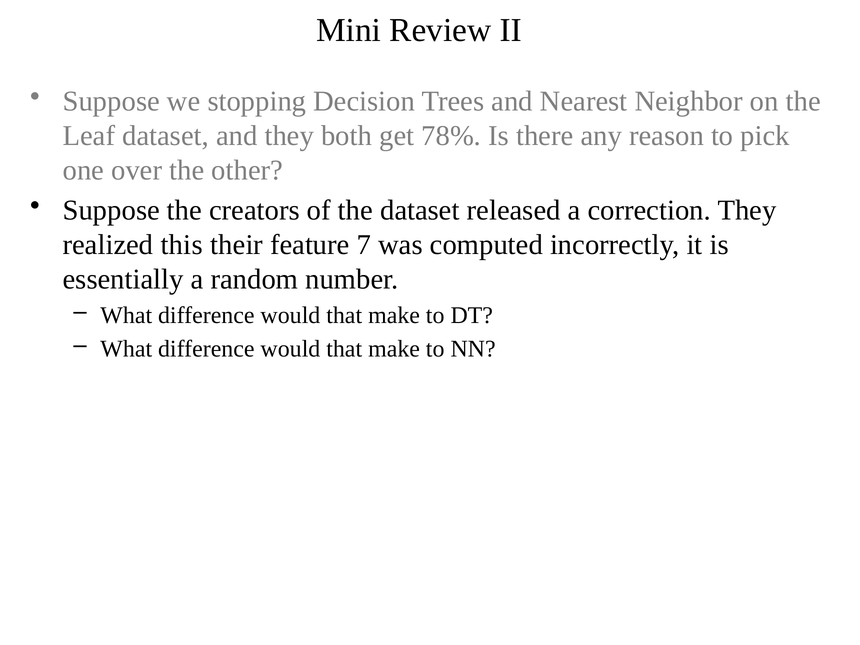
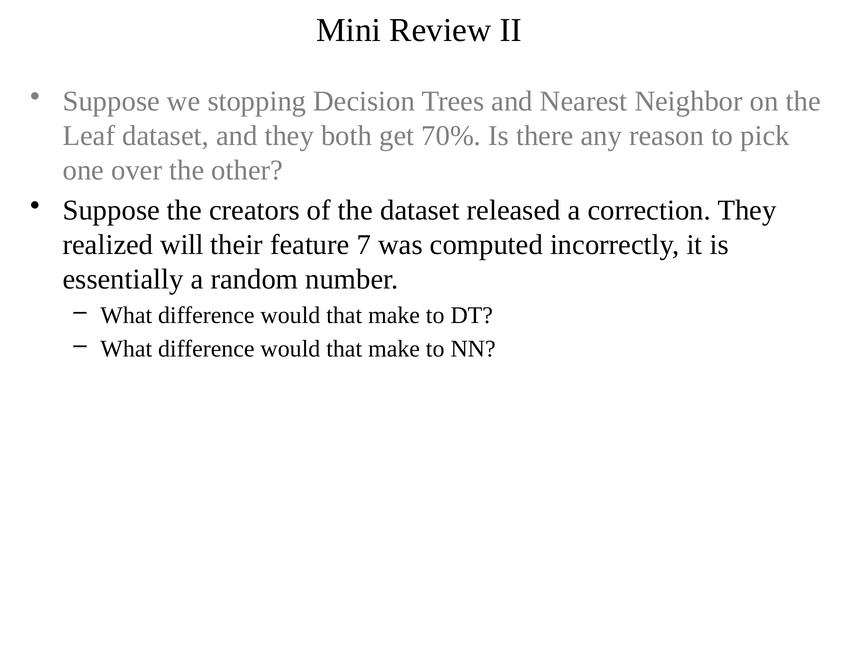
78%: 78% -> 70%
this: this -> will
